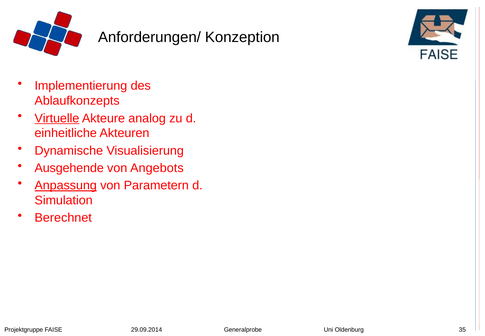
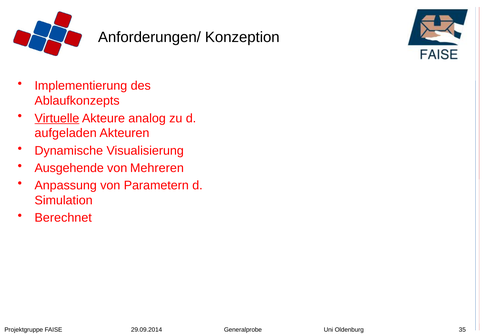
einheitliche: einheitliche -> aufgeladen
Angebots: Angebots -> Mehreren
Anpassung underline: present -> none
